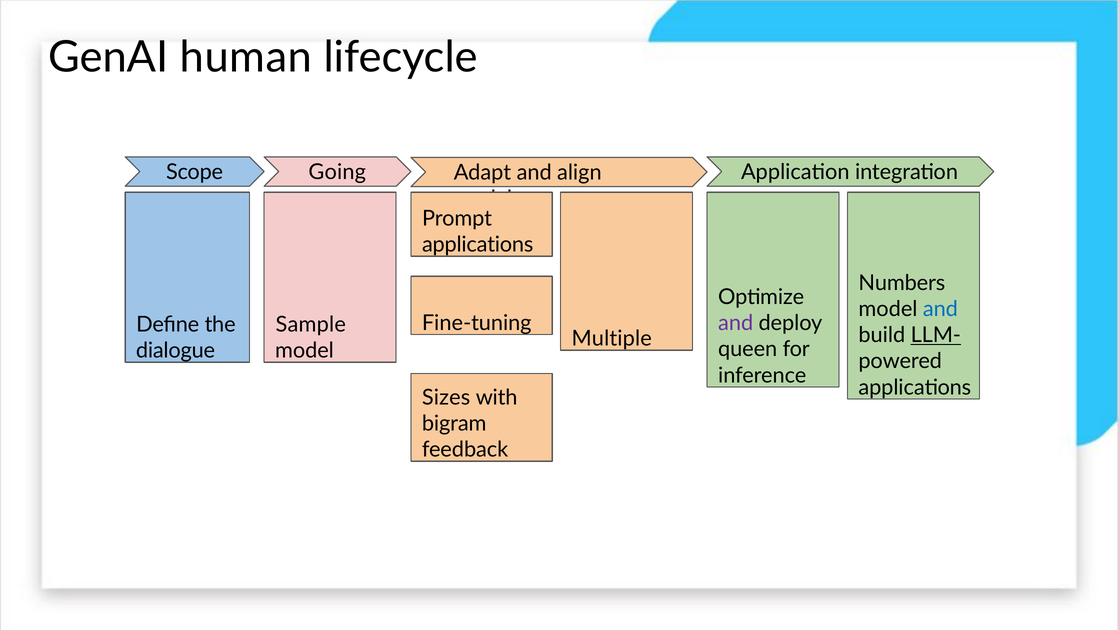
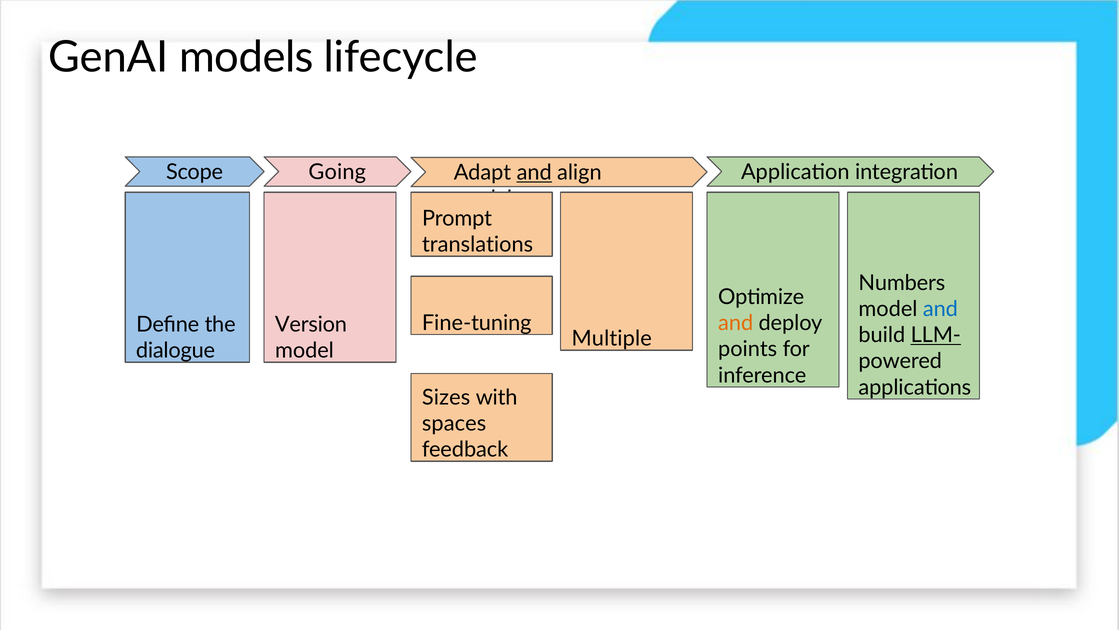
human: human -> models
and at (534, 172) underline: none -> present
applications at (478, 244): applications -> translations
and at (736, 323) colour: purple -> orange
Sample: Sample -> Version
queen: queen -> points
bigram: bigram -> spaces
